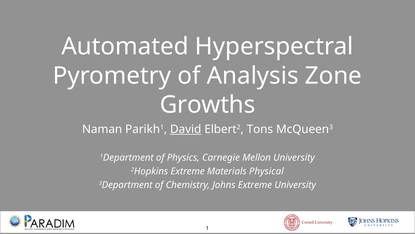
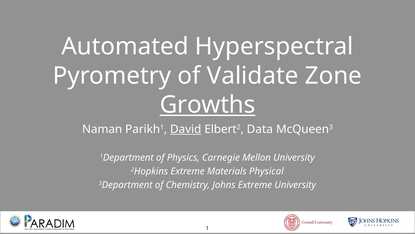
Analysis: Analysis -> Validate
Growths underline: none -> present
Tons: Tons -> Data
